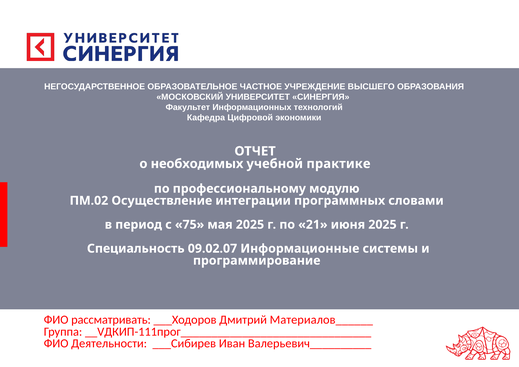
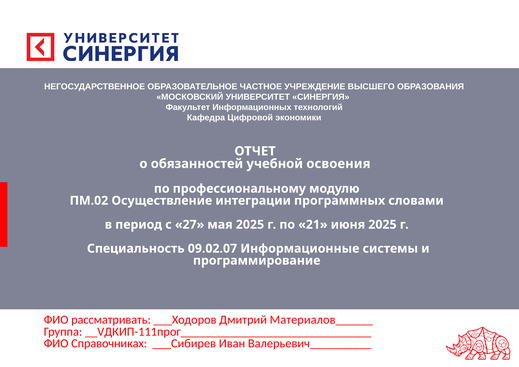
необходимых: необходимых -> обязанностей
практике: практике -> освоения
75: 75 -> 27
Деятельности: Деятельности -> Справочниках
